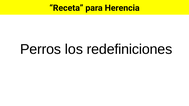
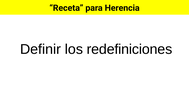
Perros: Perros -> Definir
